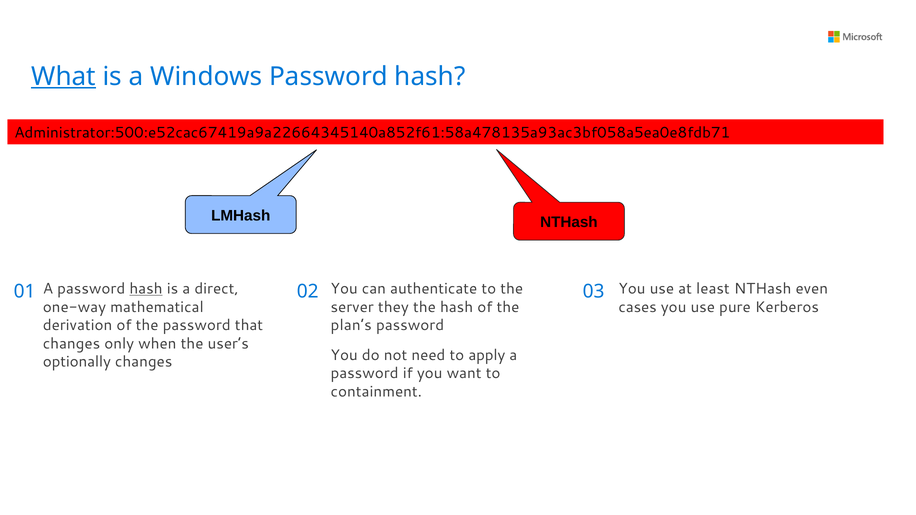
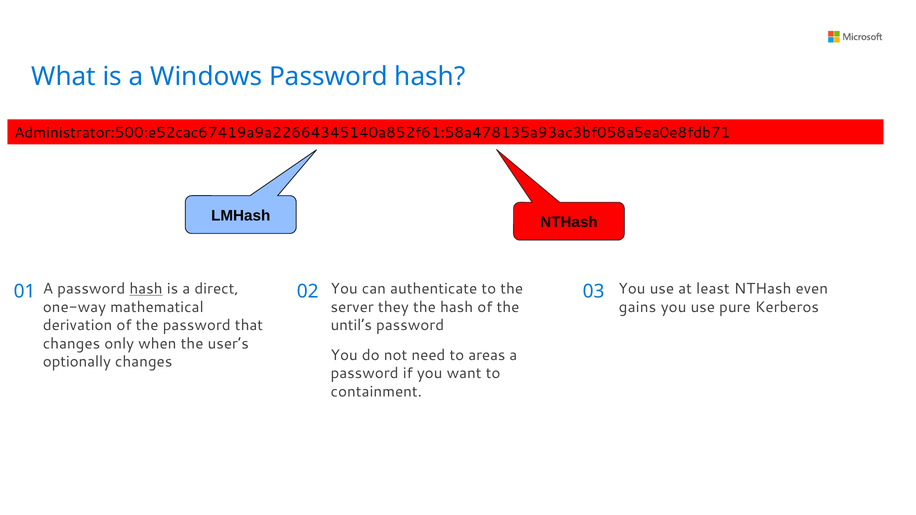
What underline: present -> none
cases: cases -> gains
plan’s: plan’s -> until’s
apply: apply -> areas
